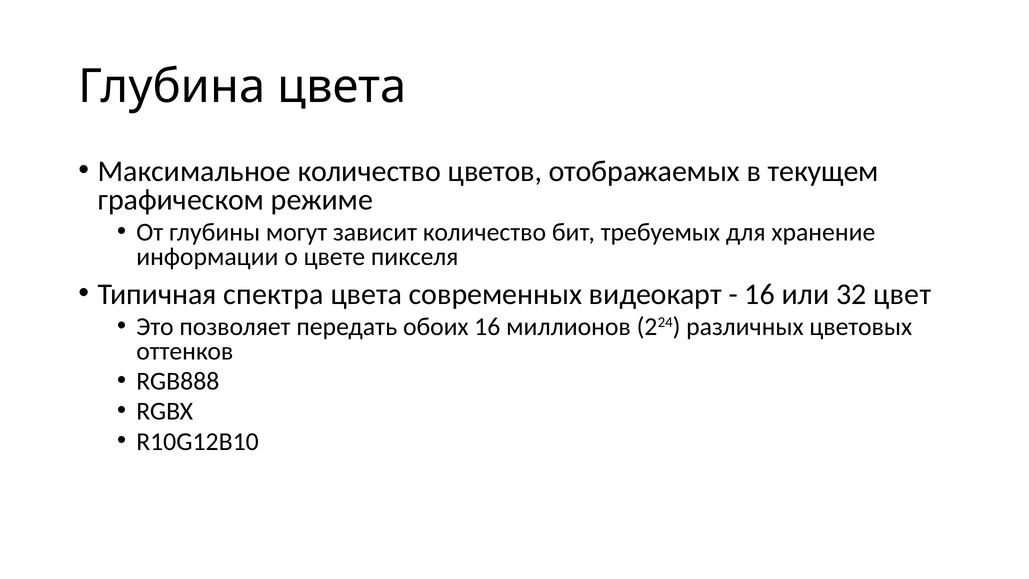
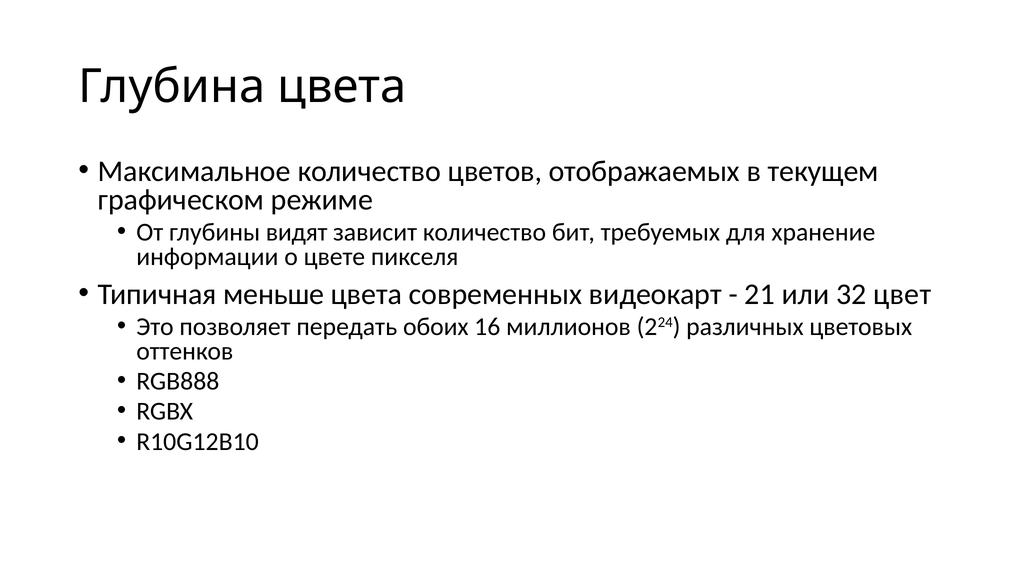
могут: могут -> видят
спектра: спектра -> меньше
16 at (760, 294): 16 -> 21
